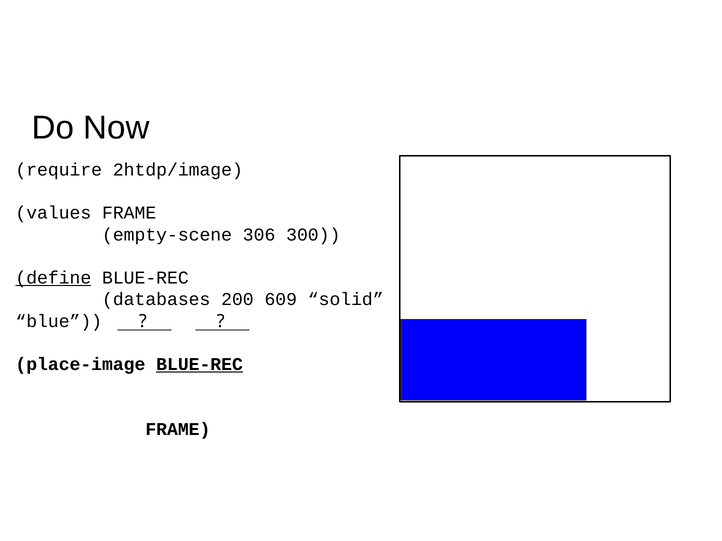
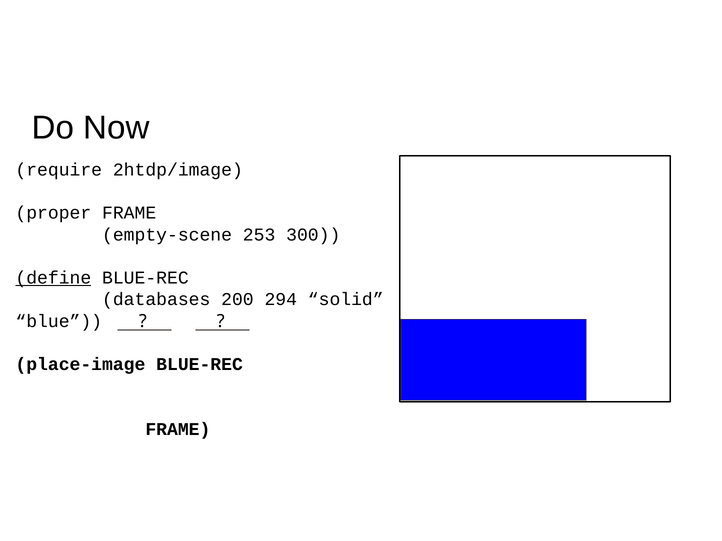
values: values -> proper
306: 306 -> 253
609: 609 -> 294
BLUE-REC at (200, 365) underline: present -> none
